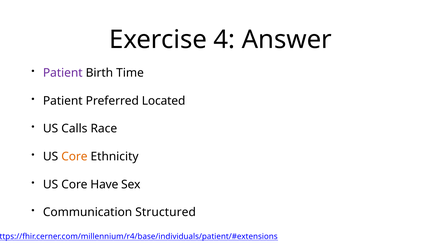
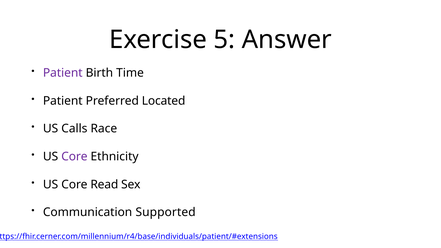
4: 4 -> 5
Core at (74, 157) colour: orange -> purple
Have: Have -> Read
Structured: Structured -> Supported
